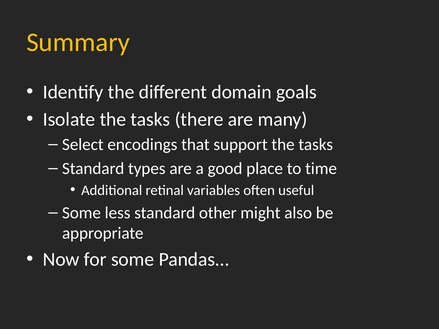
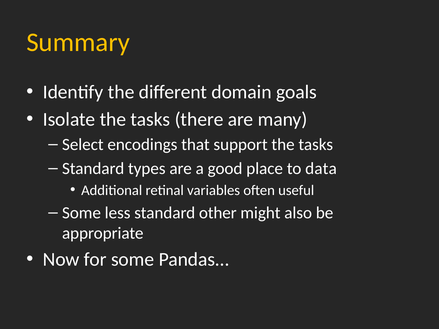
time: time -> data
